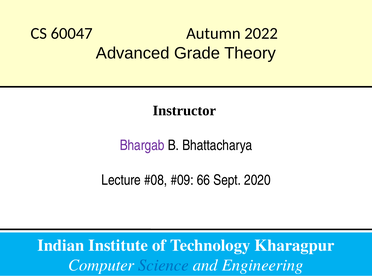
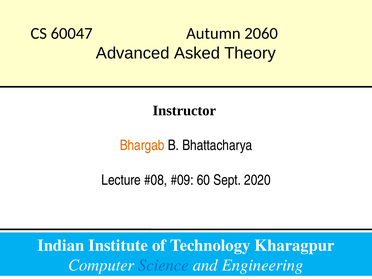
2022: 2022 -> 2060
Grade: Grade -> Asked
Bhargab colour: purple -> orange
66: 66 -> 60
